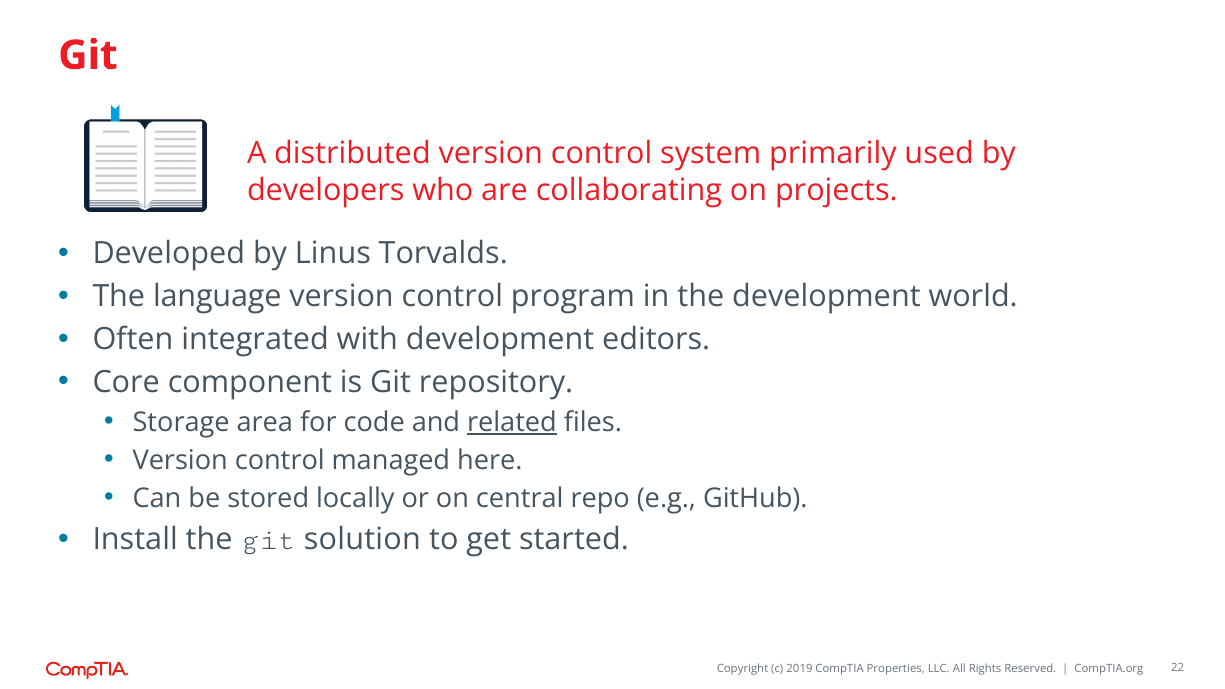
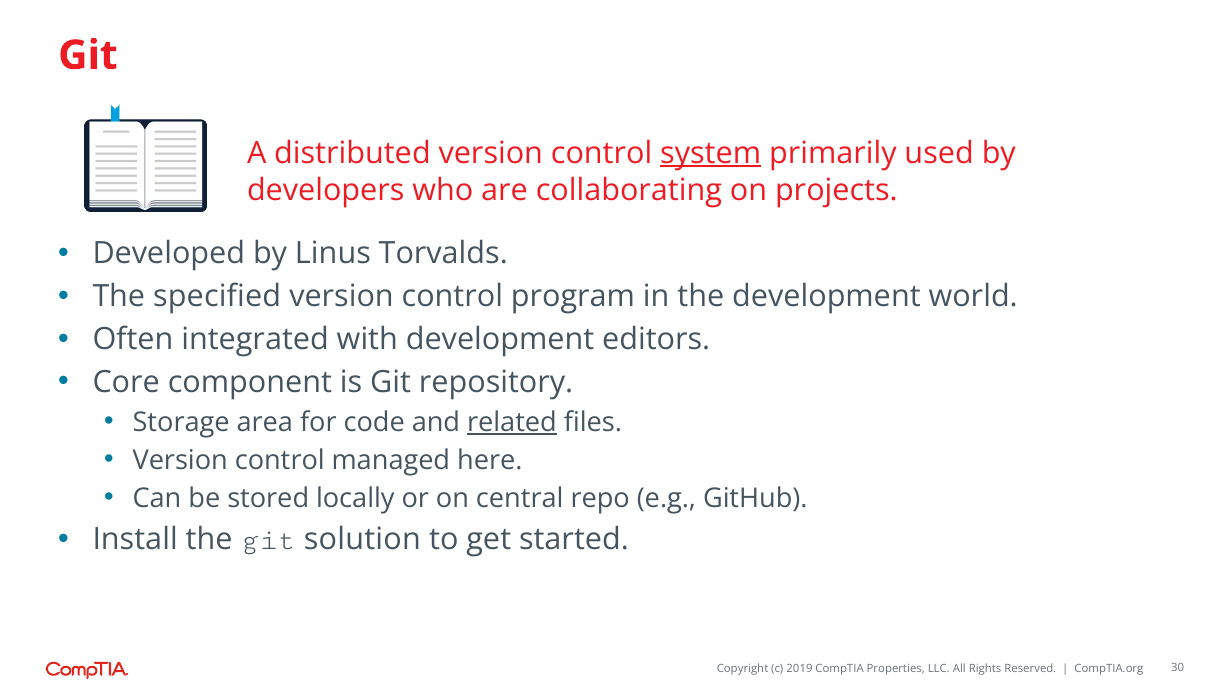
system underline: none -> present
language: language -> specified
22: 22 -> 30
